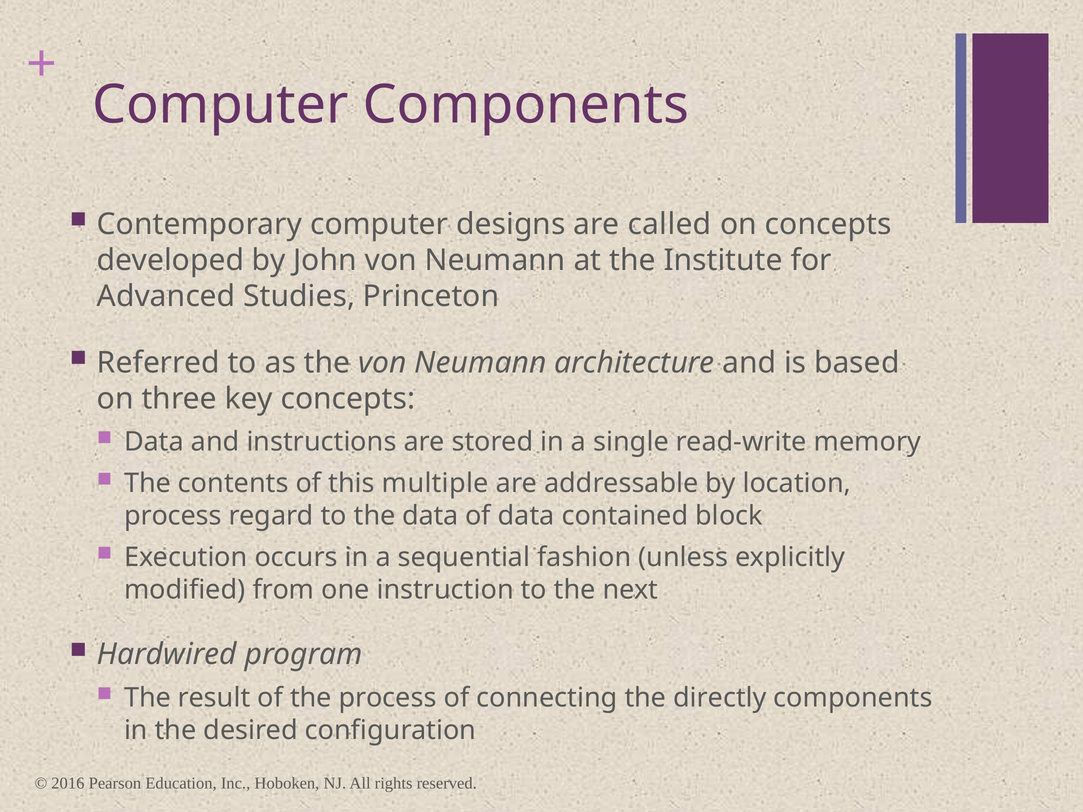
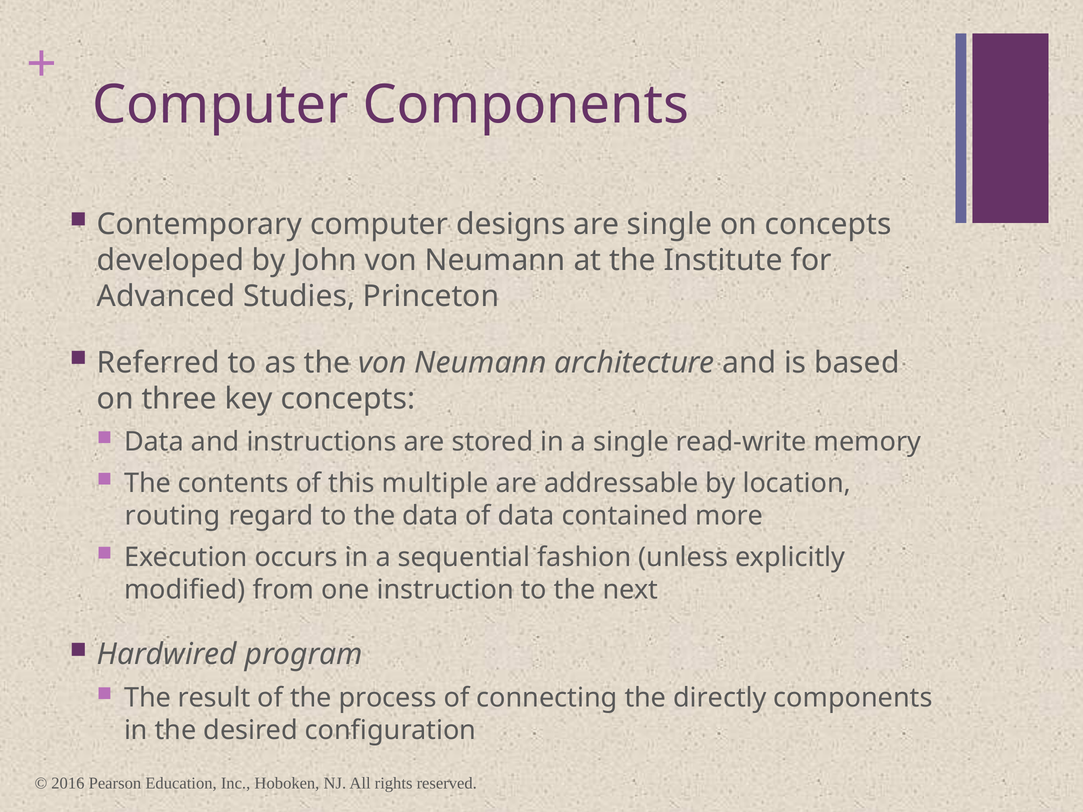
are called: called -> single
process at (173, 516): process -> routing
block: block -> more
